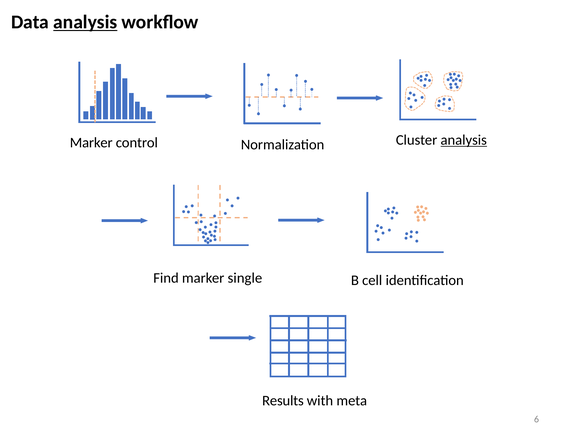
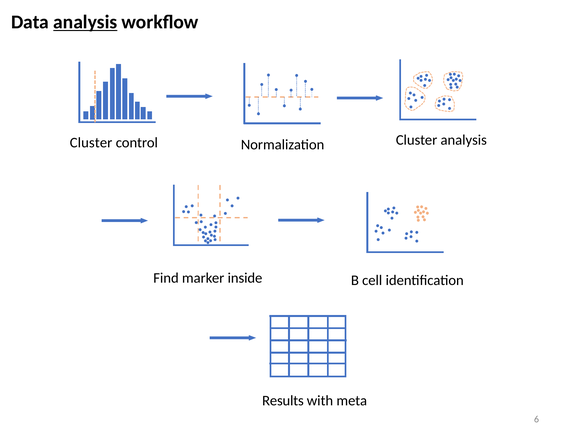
Marker at (91, 143): Marker -> Cluster
analysis at (464, 140) underline: present -> none
single: single -> inside
